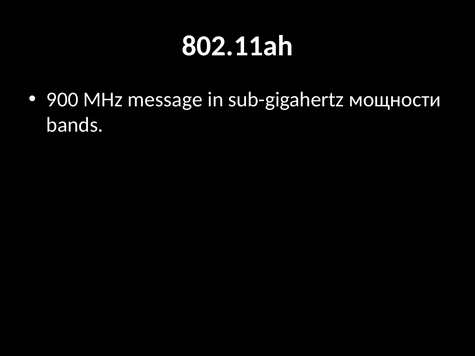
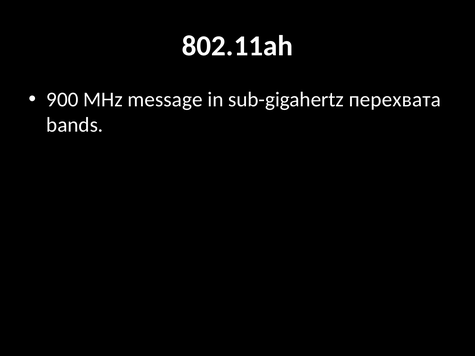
мощности: мощности -> перехвата
